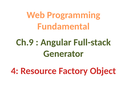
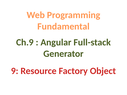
4: 4 -> 9
